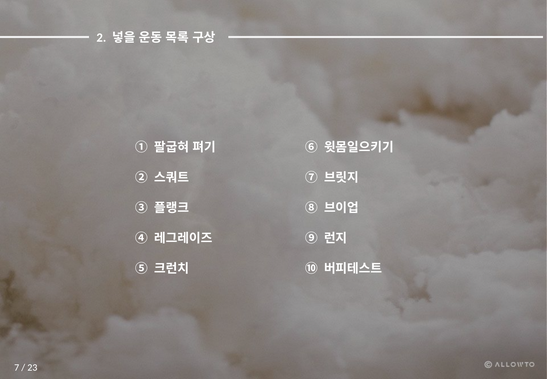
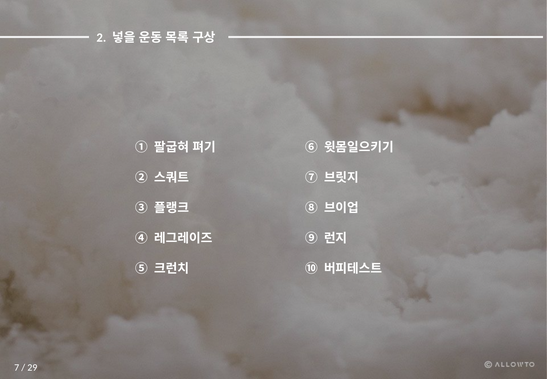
23: 23 -> 29
